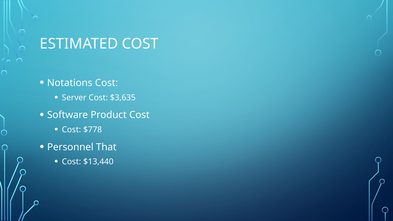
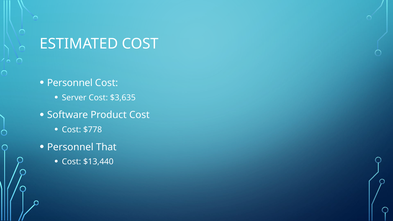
Notations at (70, 83): Notations -> Personnel
